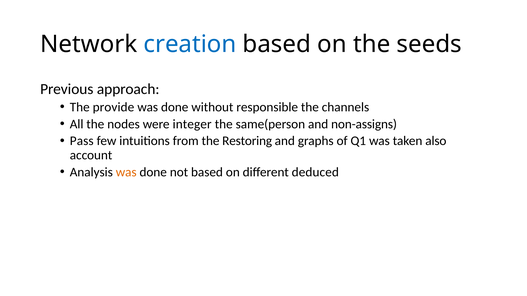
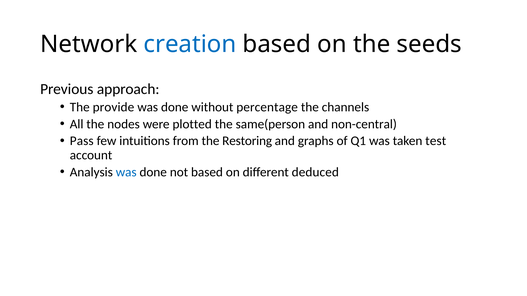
responsible: responsible -> percentage
integer: integer -> plotted
non-assigns: non-assigns -> non-central
also: also -> test
was at (126, 172) colour: orange -> blue
